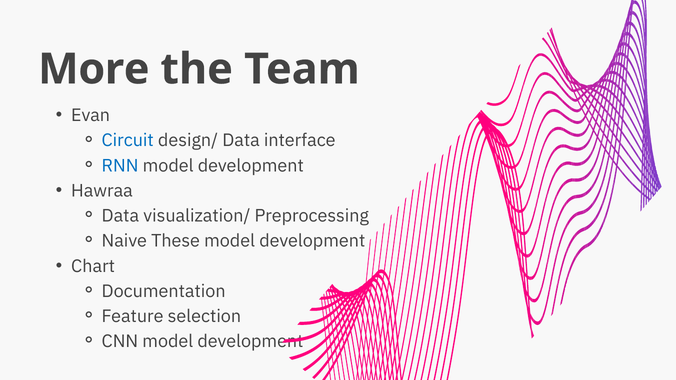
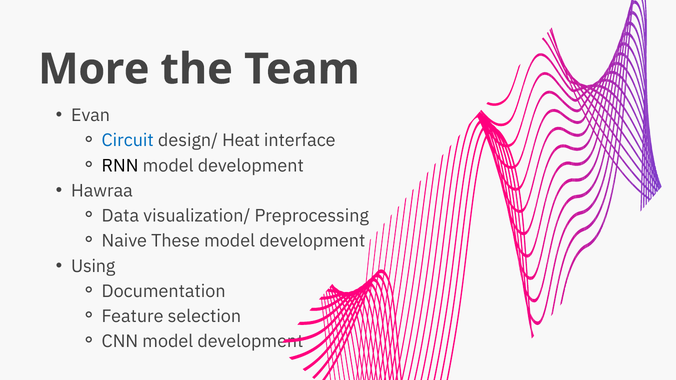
design/ Data: Data -> Heat
RNN colour: blue -> black
Chart: Chart -> Using
